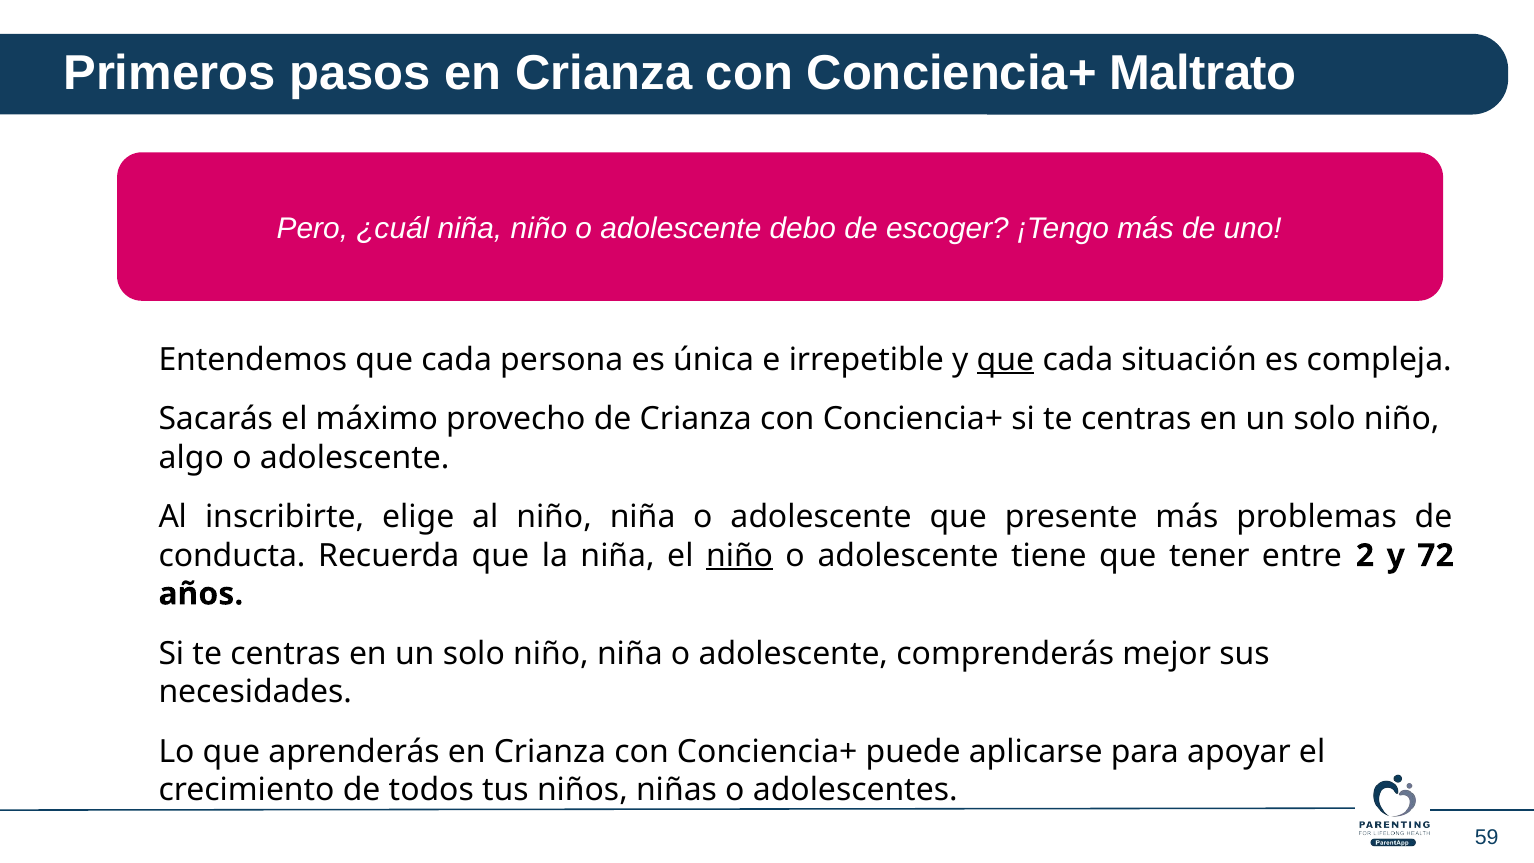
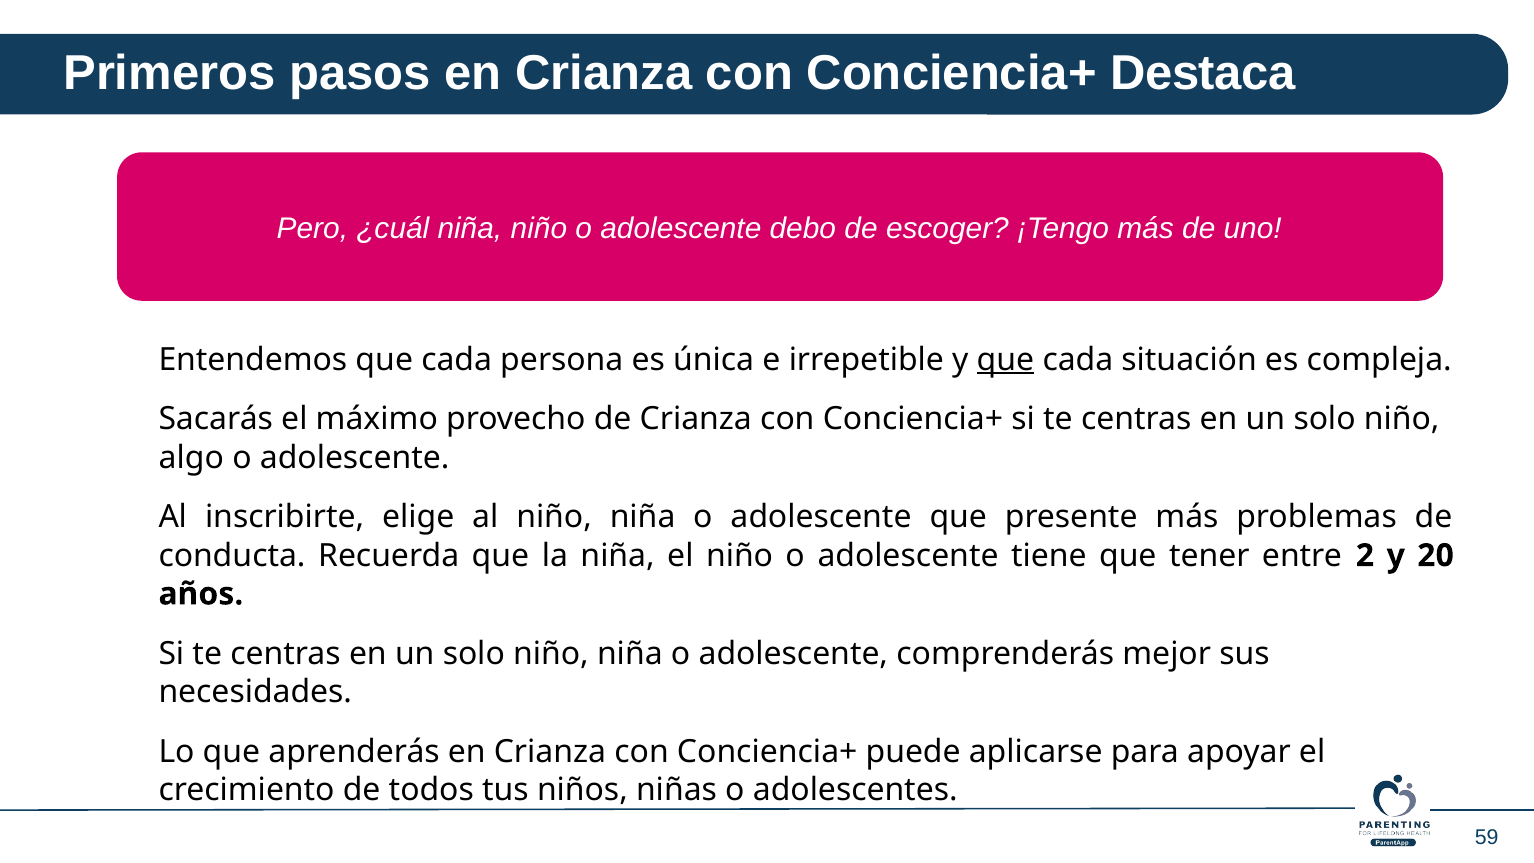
Maltrato: Maltrato -> Destaca
niño at (740, 556) underline: present -> none
72: 72 -> 20
